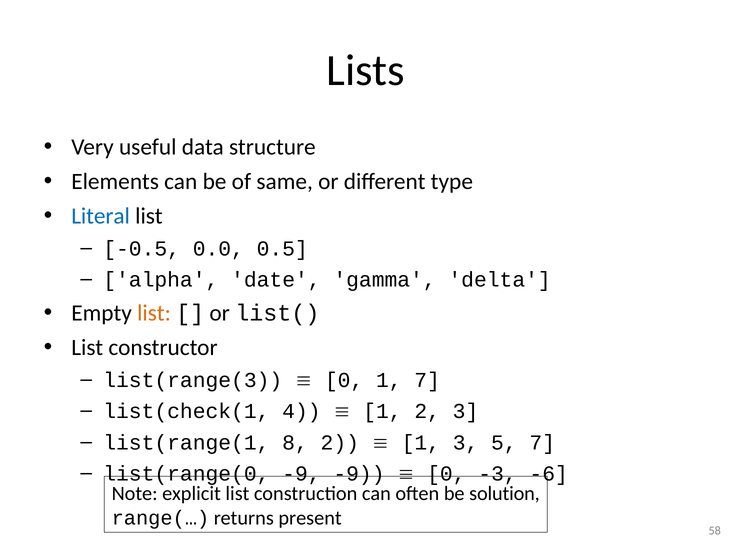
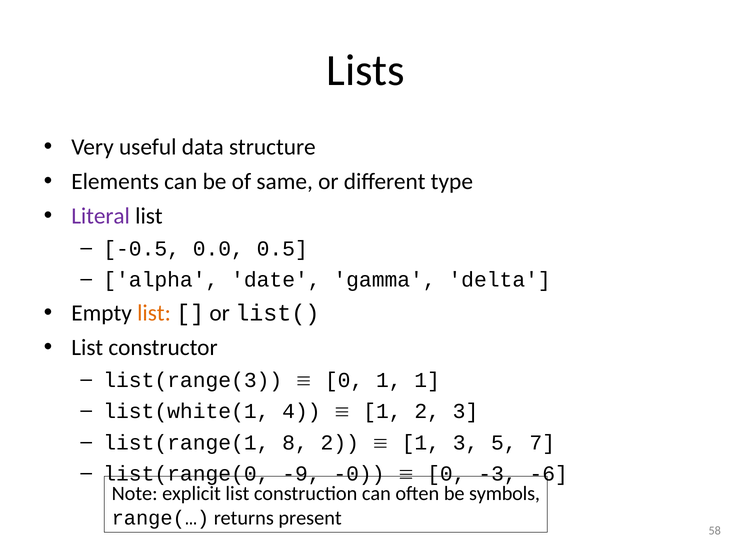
Literal colour: blue -> purple
1 7: 7 -> 1
list(check(1: list(check(1 -> list(white(1
-9 -9: -9 -> -0
solution: solution -> symbols
